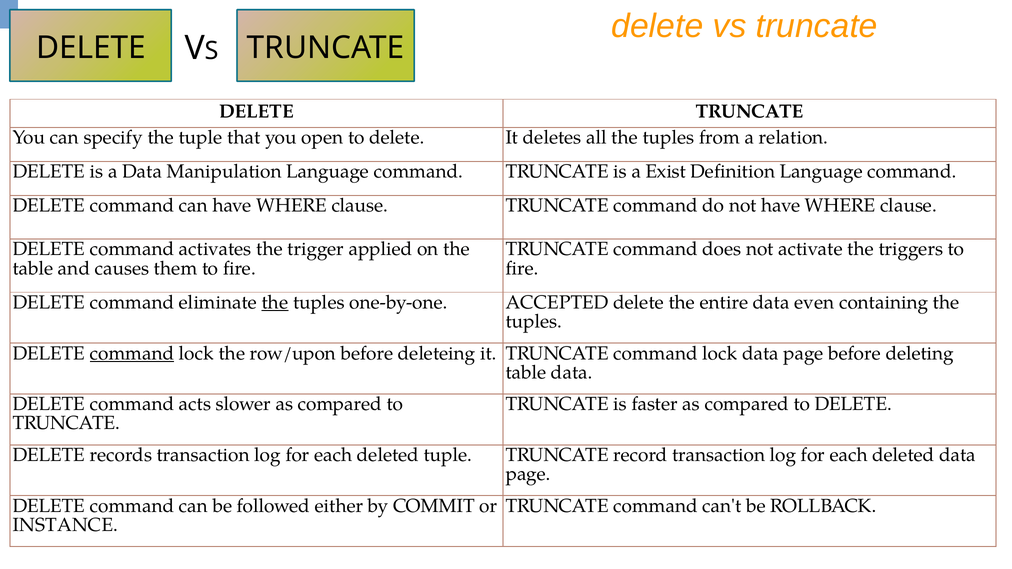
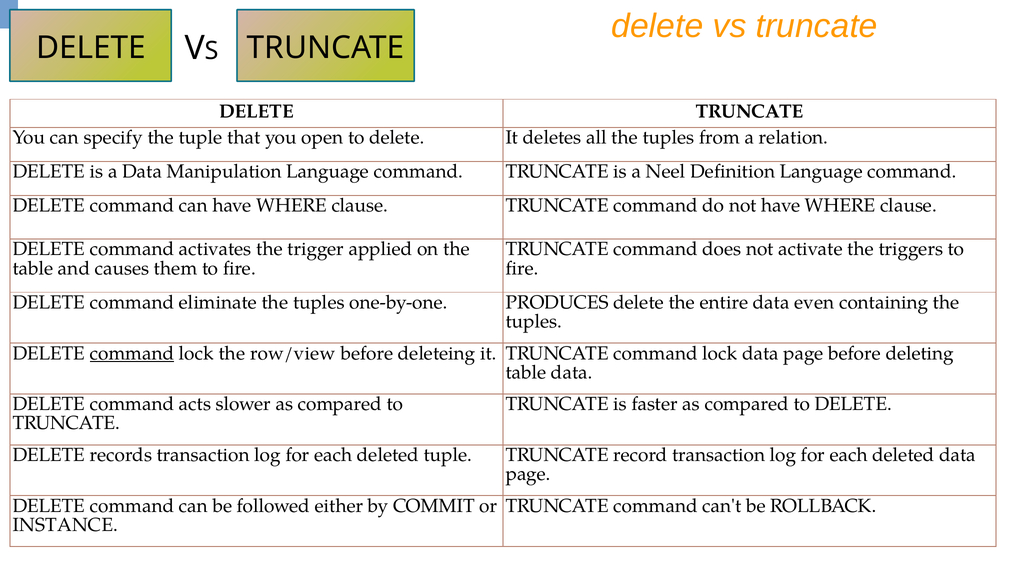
Exist: Exist -> Neel
the at (275, 303) underline: present -> none
ACCEPTED: ACCEPTED -> PRODUCES
row/upon: row/upon -> row/view
